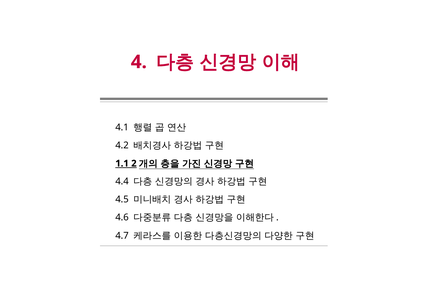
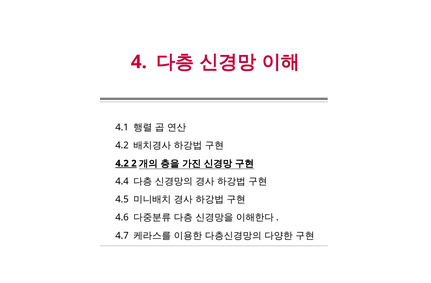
1.1 at (122, 163): 1.1 -> 4.2
